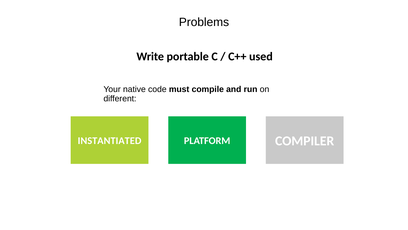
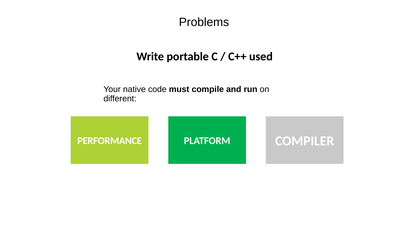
INSTANTIATED: INSTANTIATED -> PERFORMANCE
